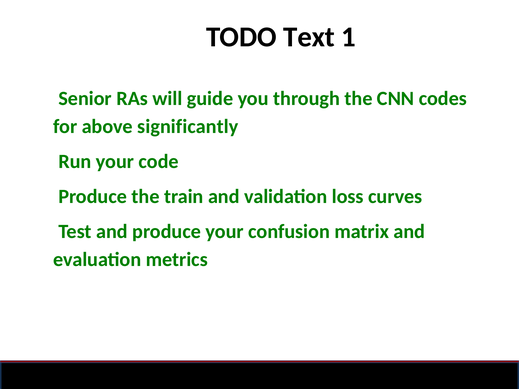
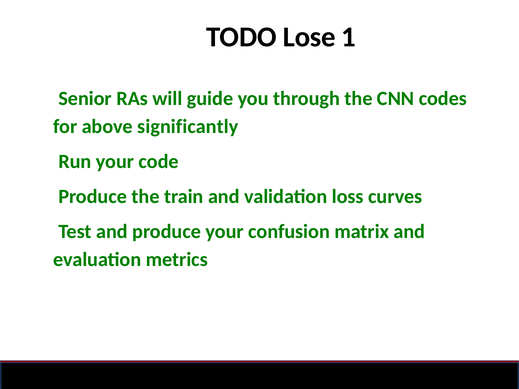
Text: Text -> Lose
